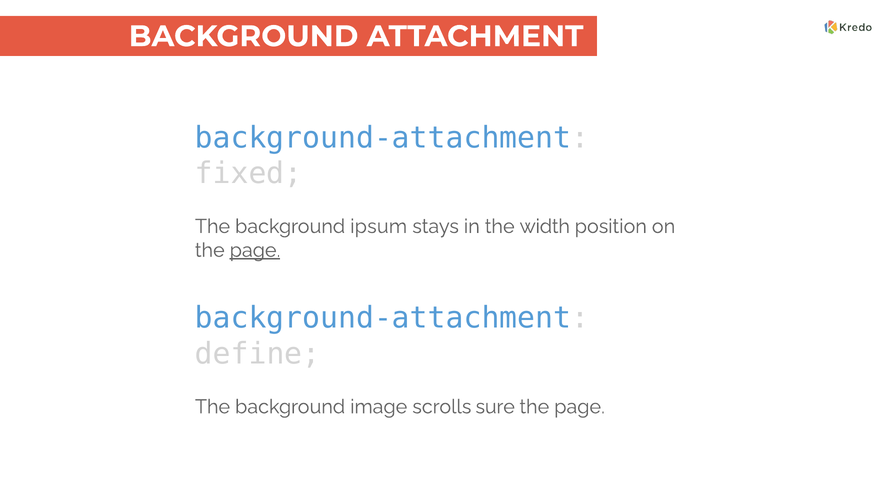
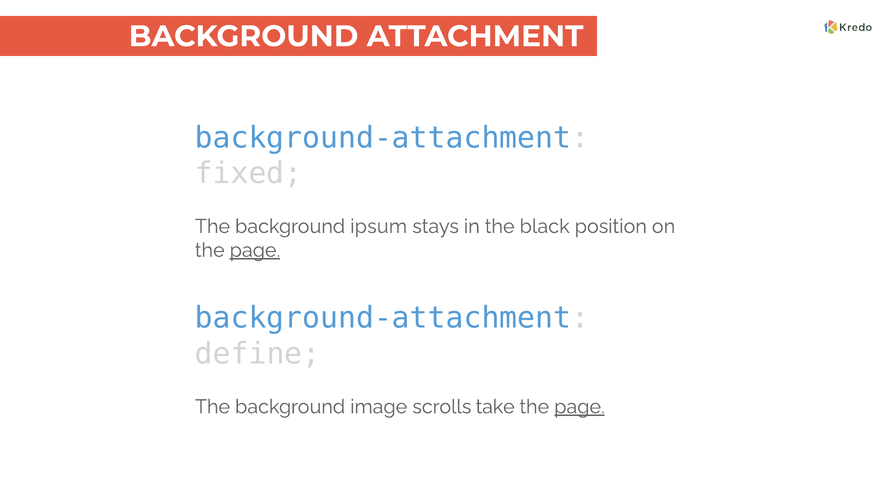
width: width -> black
sure: sure -> take
page at (580, 406) underline: none -> present
